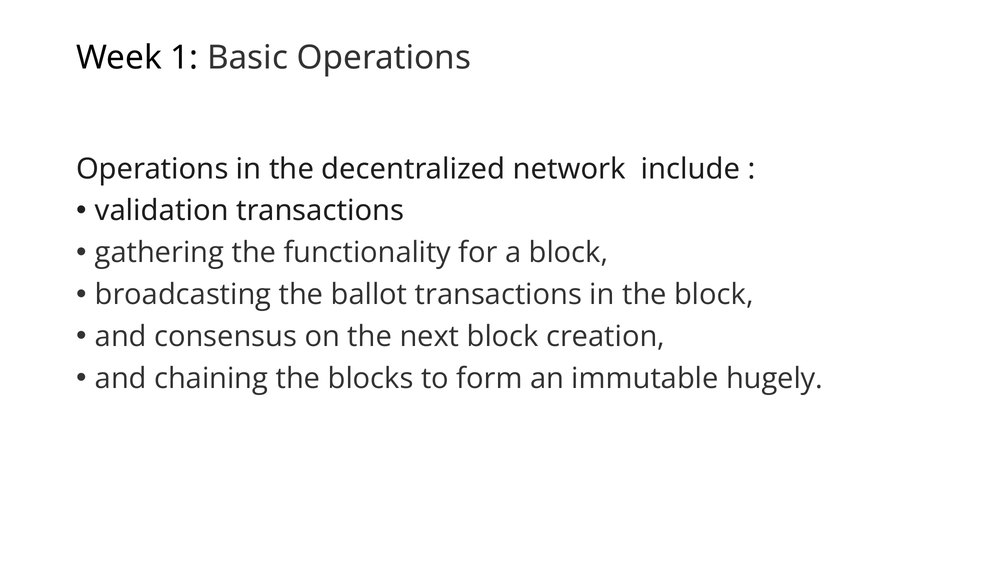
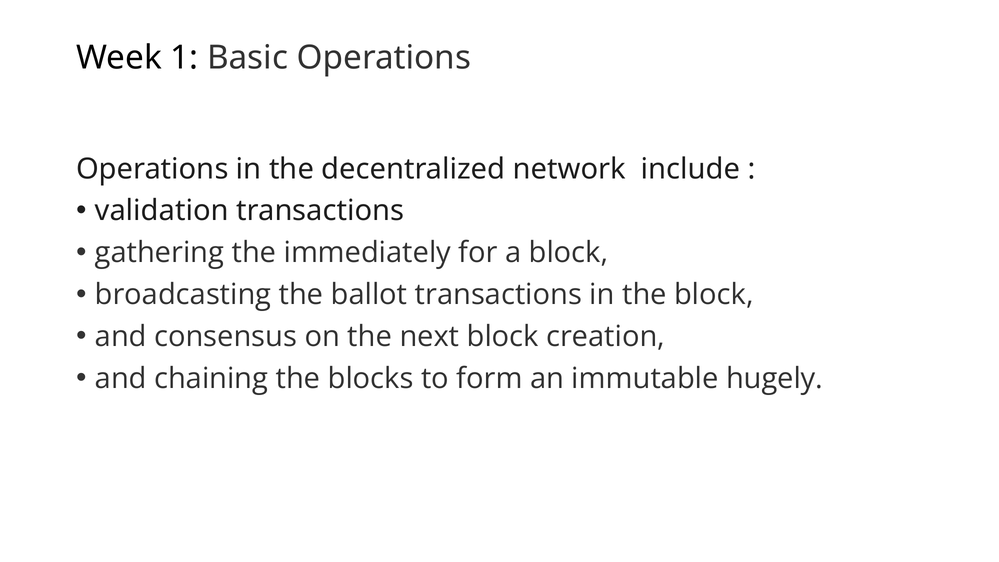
functionality: functionality -> immediately
